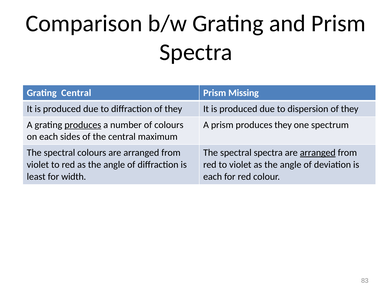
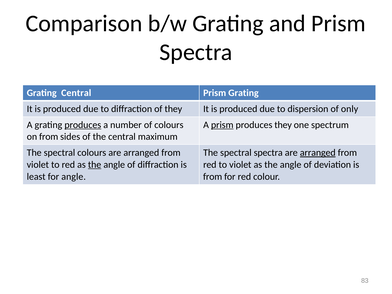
Prism Missing: Missing -> Grating
dispersion of they: they -> only
prism at (222, 125) underline: none -> present
on each: each -> from
the at (95, 165) underline: none -> present
for width: width -> angle
each at (213, 177): each -> from
